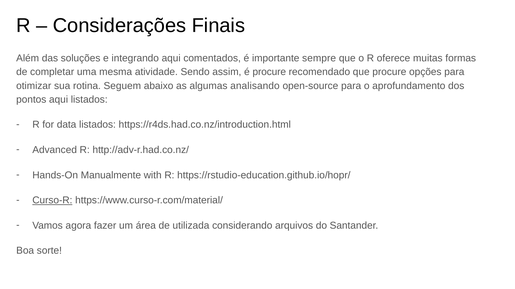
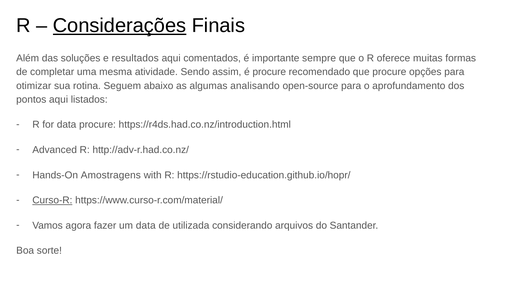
Considerações underline: none -> present
integrando: integrando -> resultados
data listados: listados -> procure
Manualmente: Manualmente -> Amostragens
um área: área -> data
